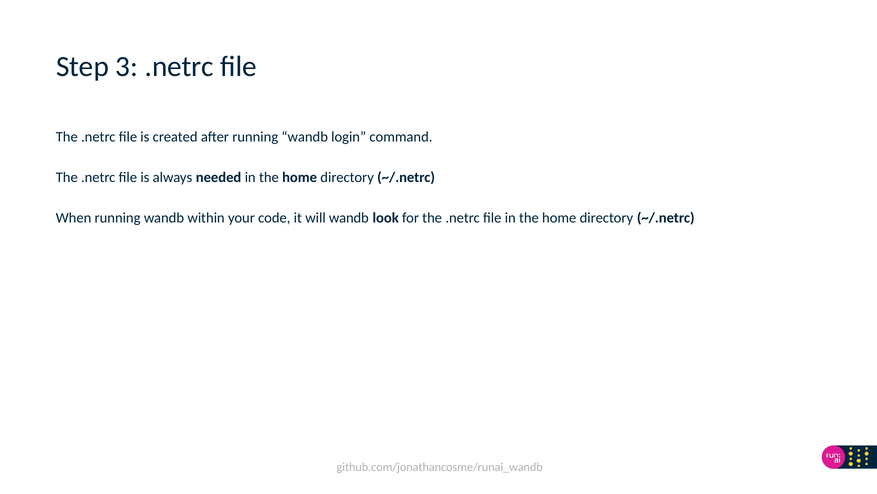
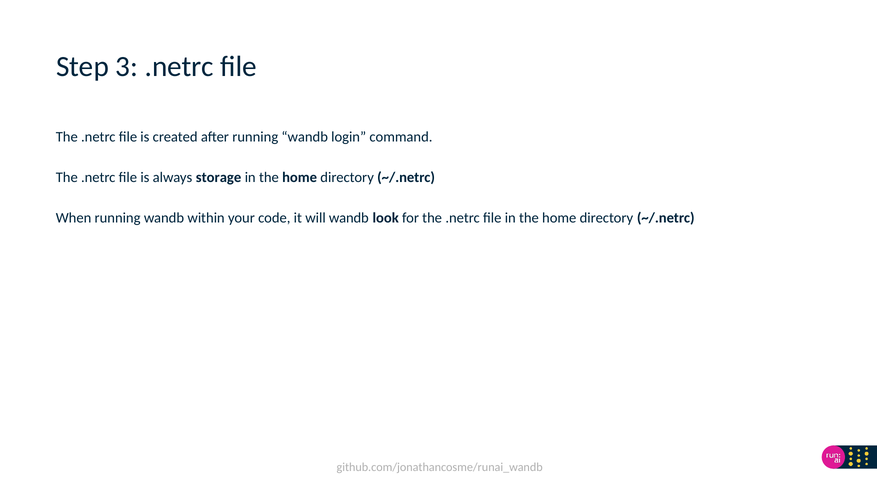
needed: needed -> storage
